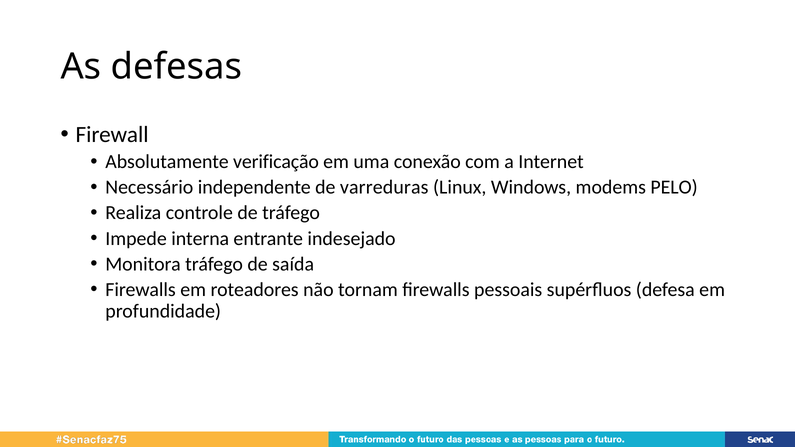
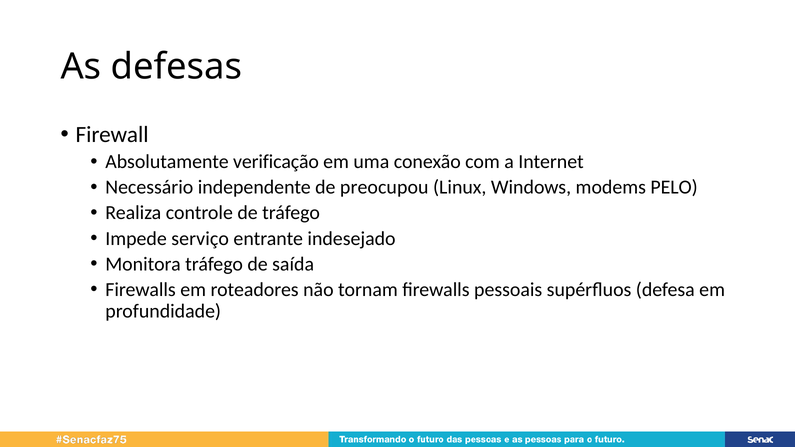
varreduras: varreduras -> preocupou
interna: interna -> serviço
